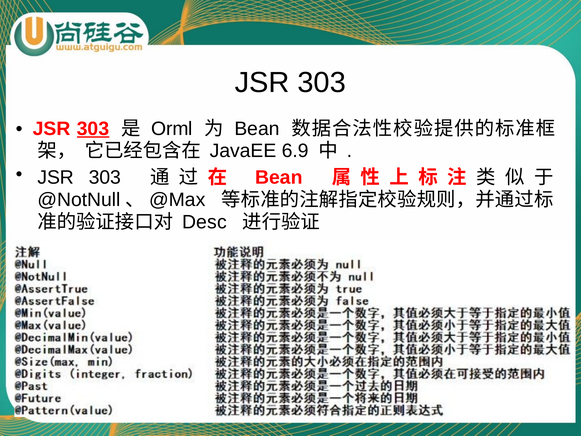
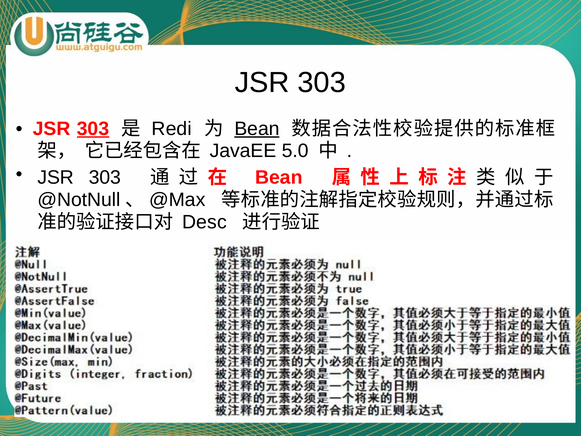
Orml: Orml -> Redi
Bean at (257, 129) underline: none -> present
6.9: 6.9 -> 5.0
